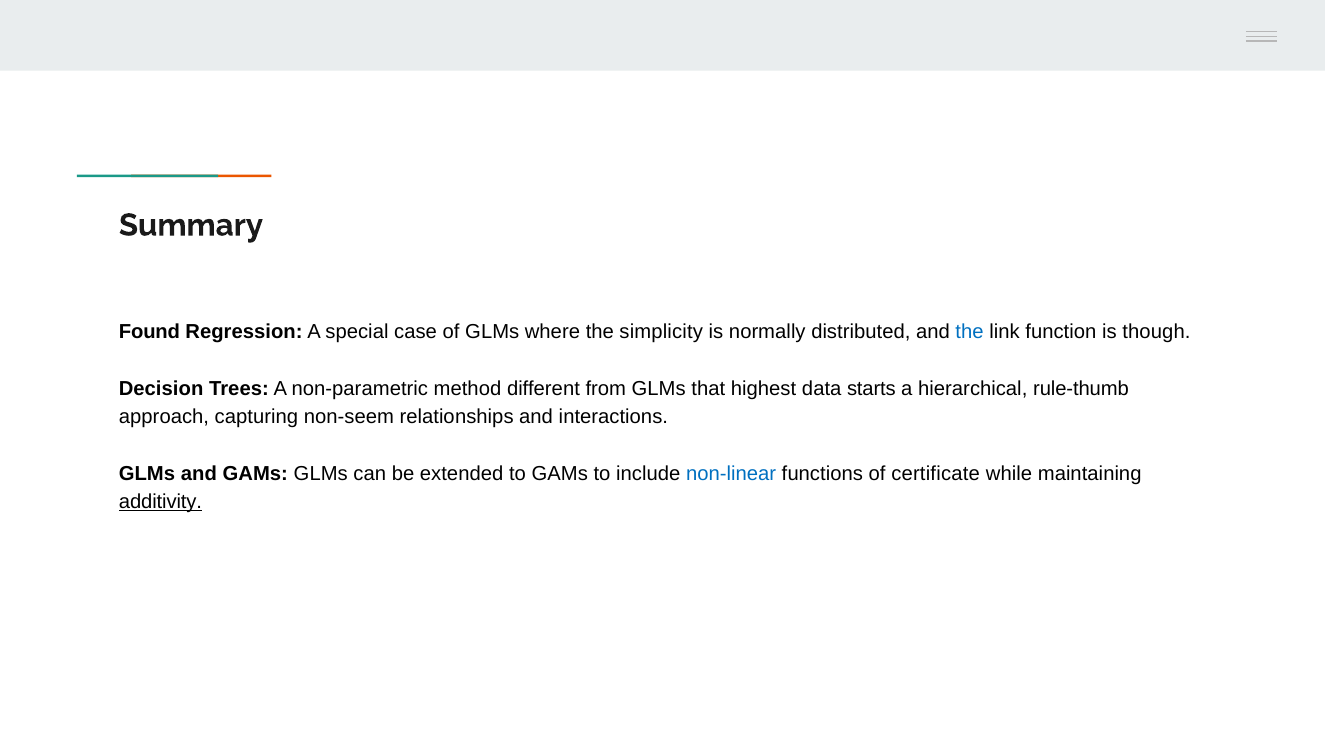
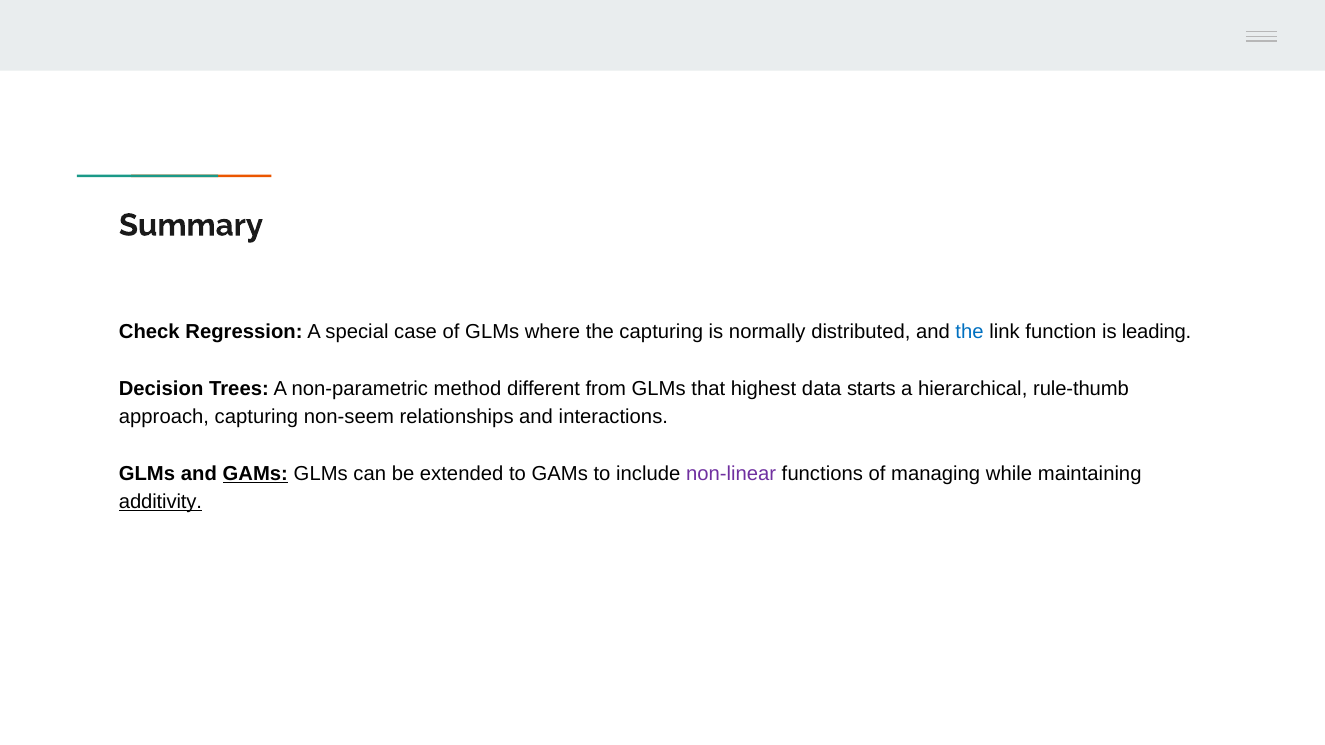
Found: Found -> Check
the simplicity: simplicity -> capturing
though: though -> leading
GAMs at (255, 474) underline: none -> present
non-linear colour: blue -> purple
certificate: certificate -> managing
